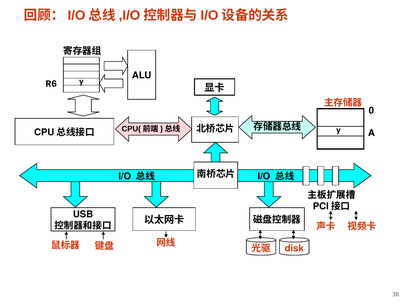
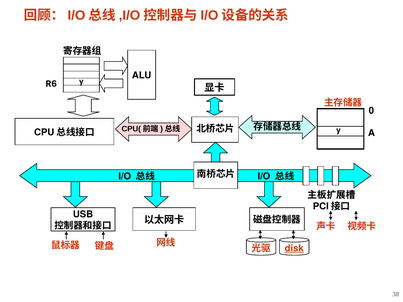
disk underline: none -> present
